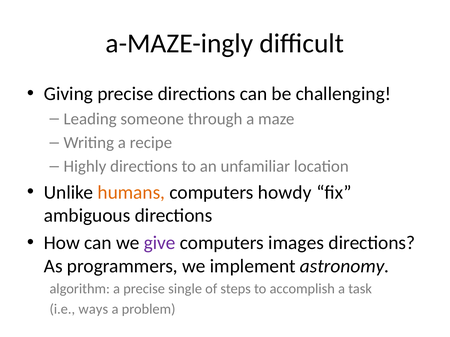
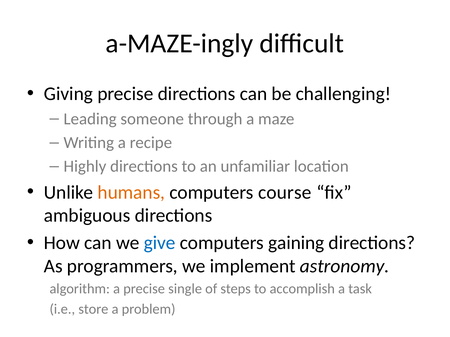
howdy: howdy -> course
give colour: purple -> blue
images: images -> gaining
ways: ways -> store
